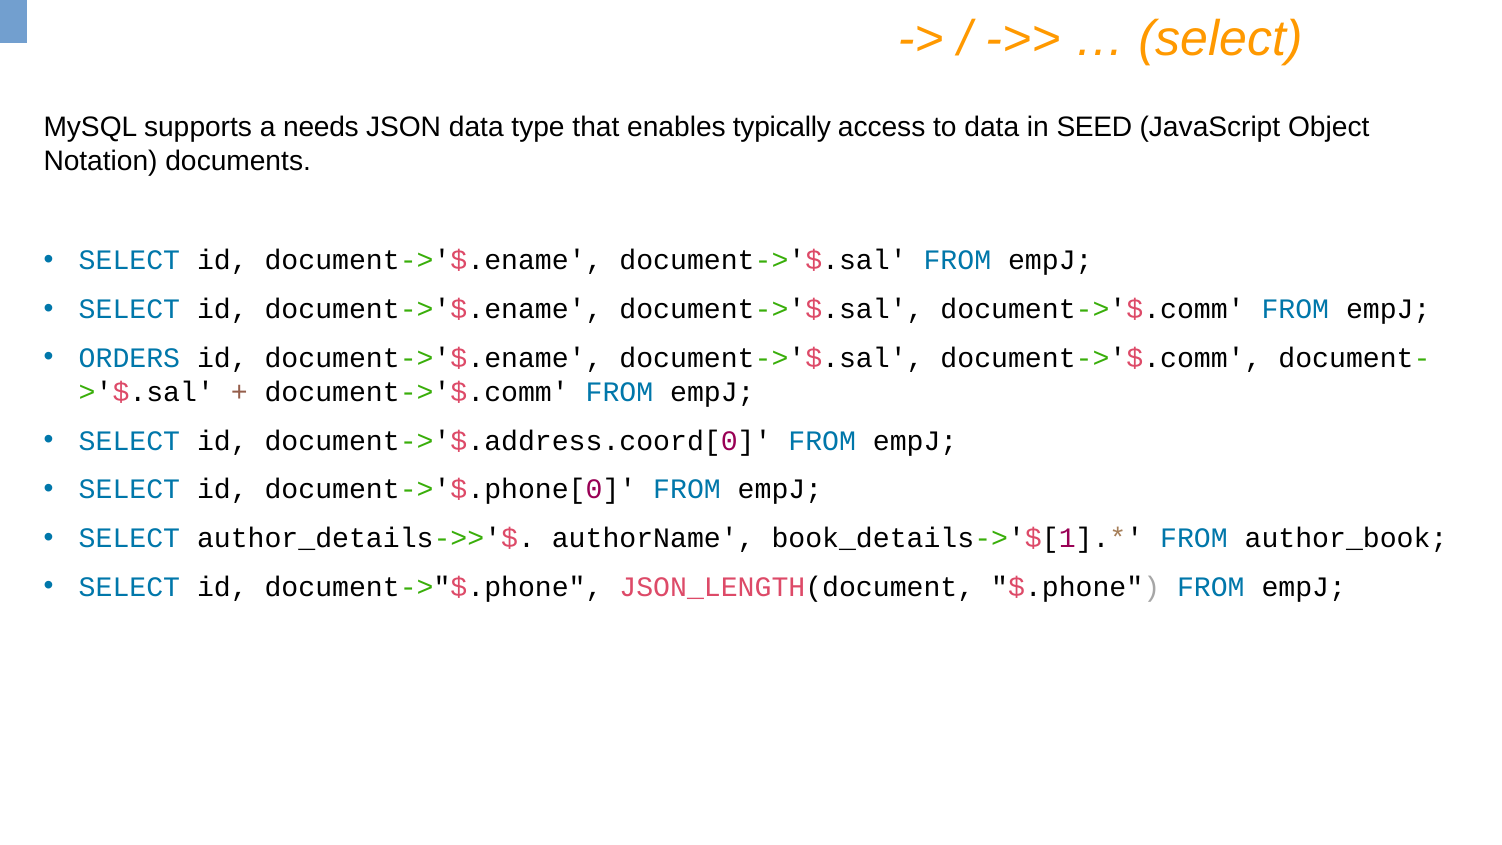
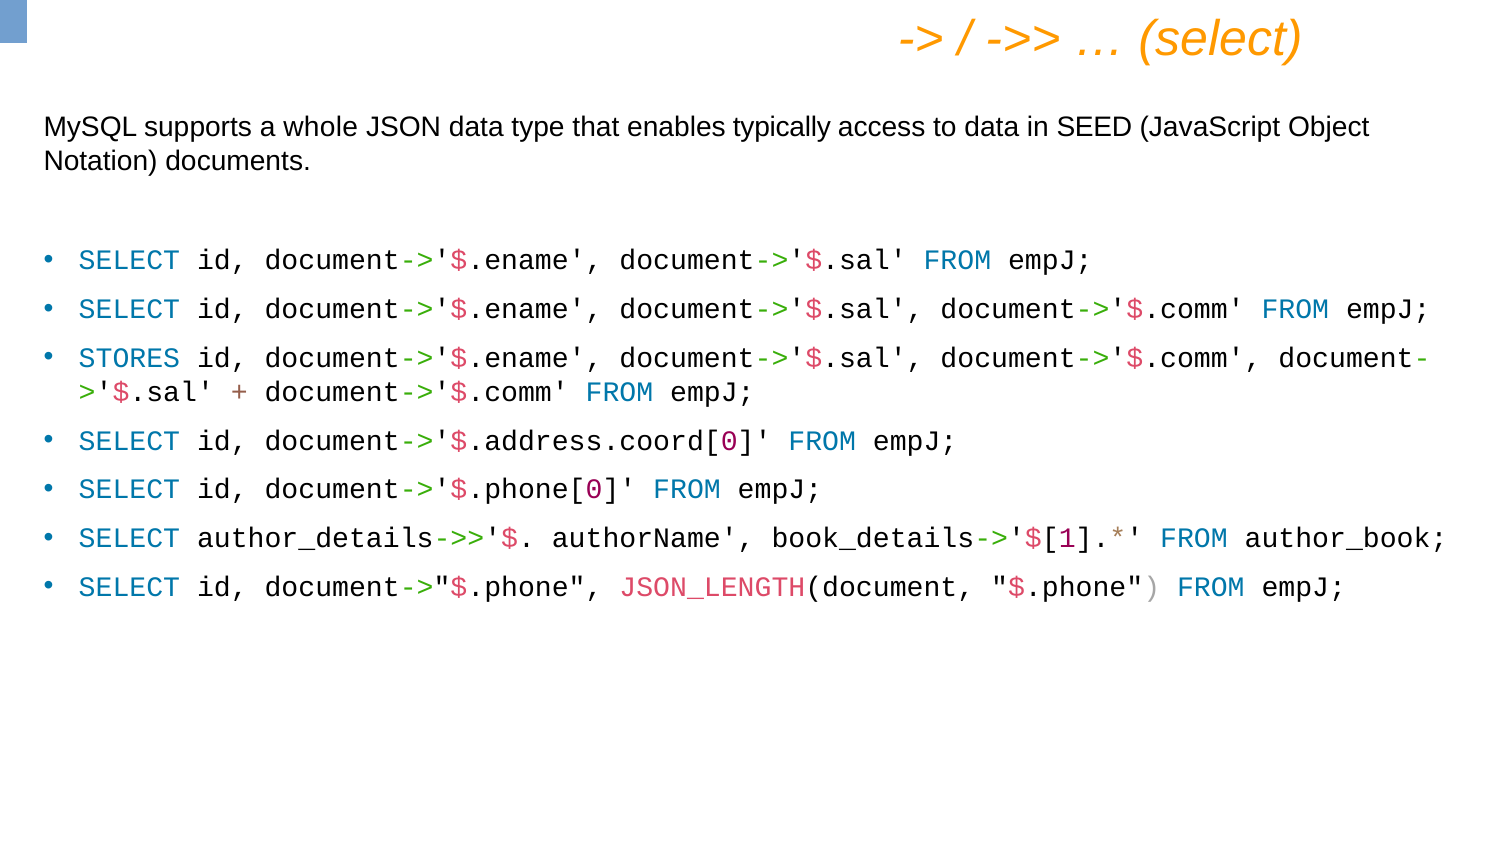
needs: needs -> whole
ORDERS: ORDERS -> STORES
